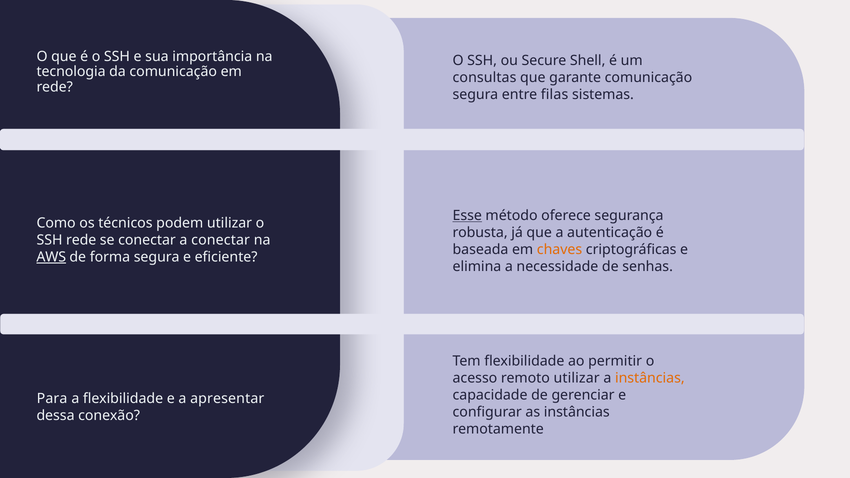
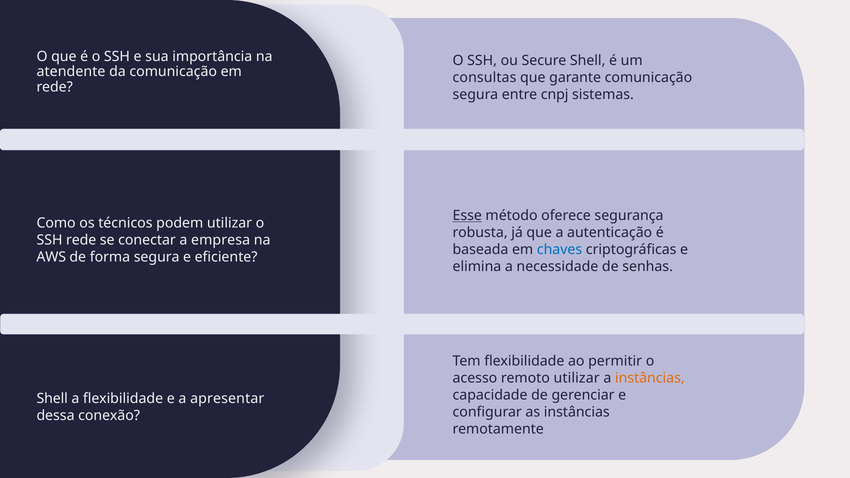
tecnologia: tecnologia -> atendente
filas: filas -> cnpj
a conectar: conectar -> empresa
chaves colour: orange -> blue
AWS underline: present -> none
Para at (52, 399): Para -> Shell
